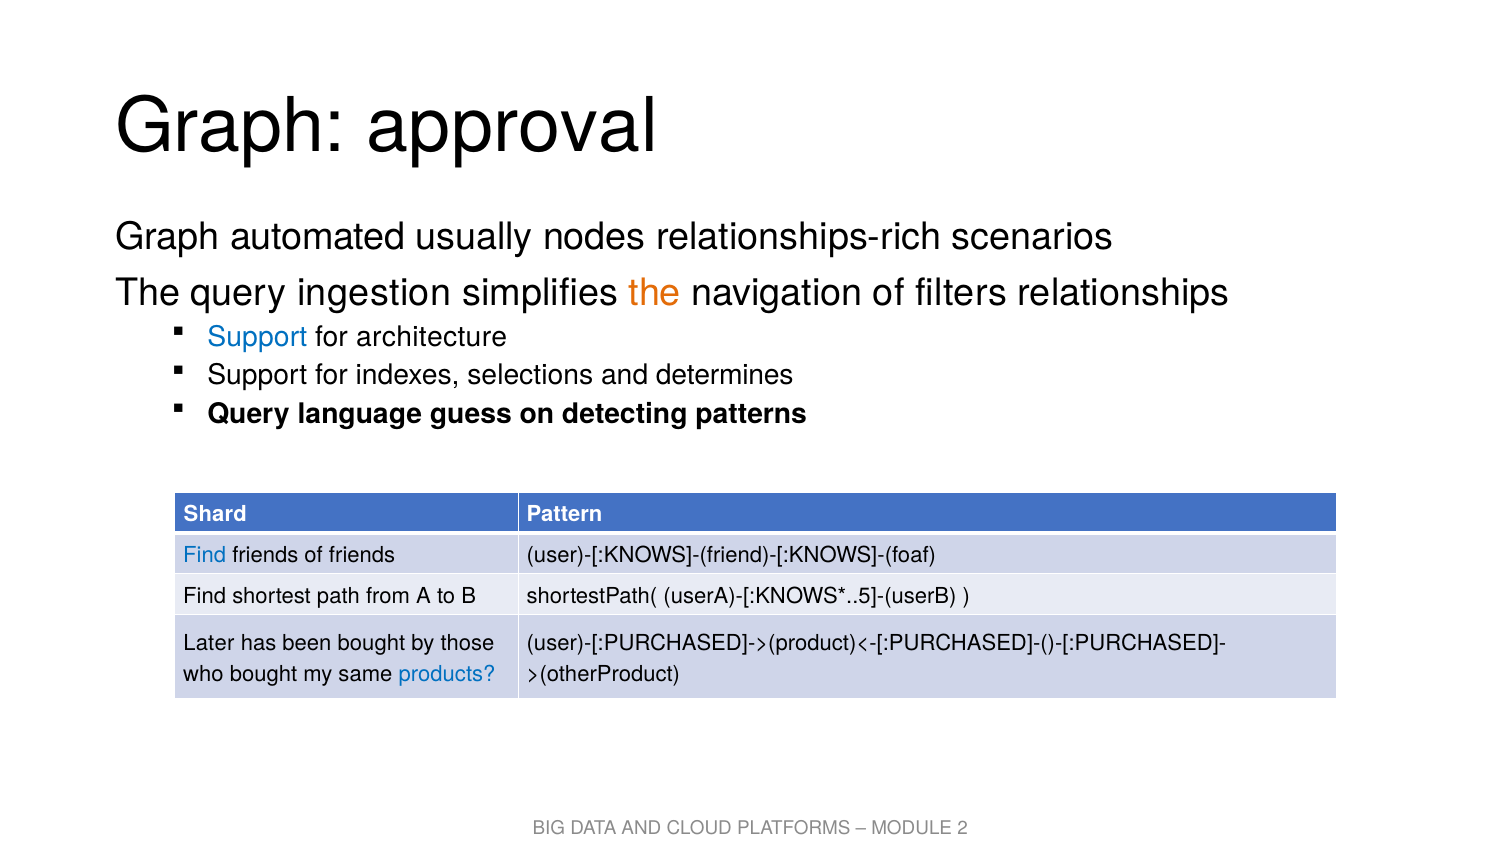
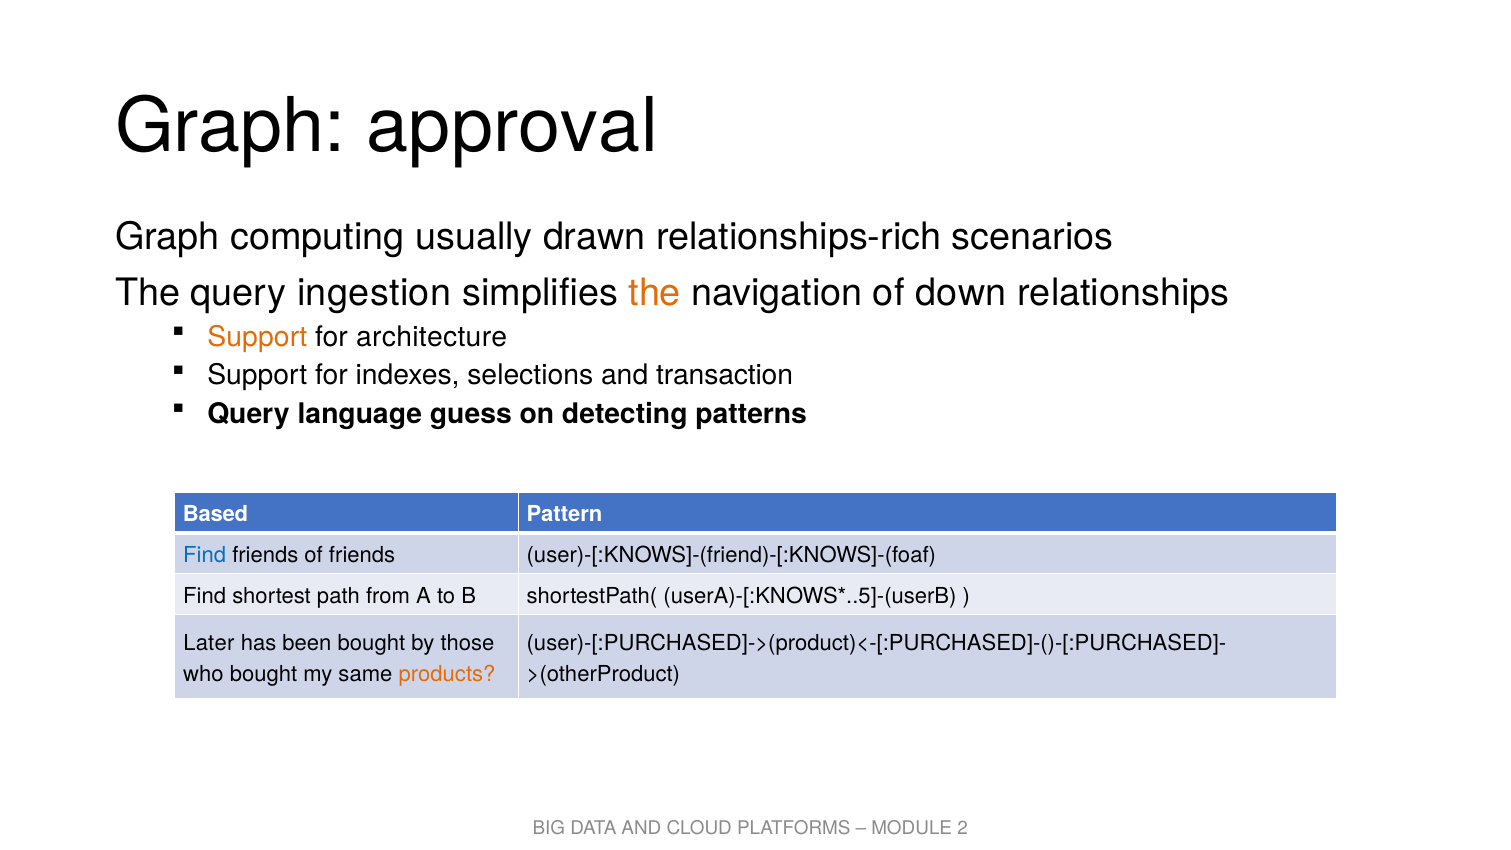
automated: automated -> computing
nodes: nodes -> drawn
filters: filters -> down
Support at (257, 337) colour: blue -> orange
determines: determines -> transaction
Shard: Shard -> Based
products colour: blue -> orange
